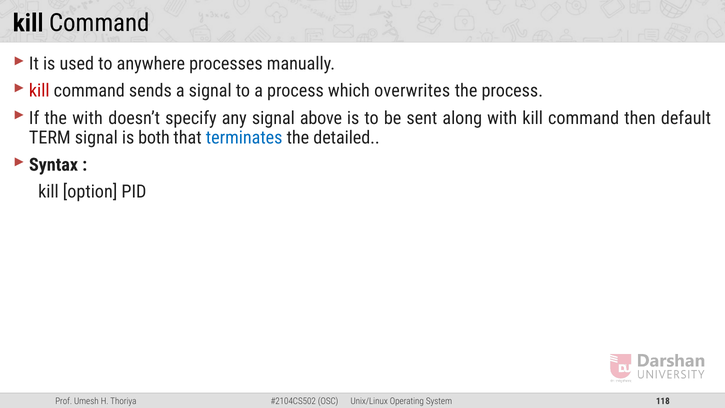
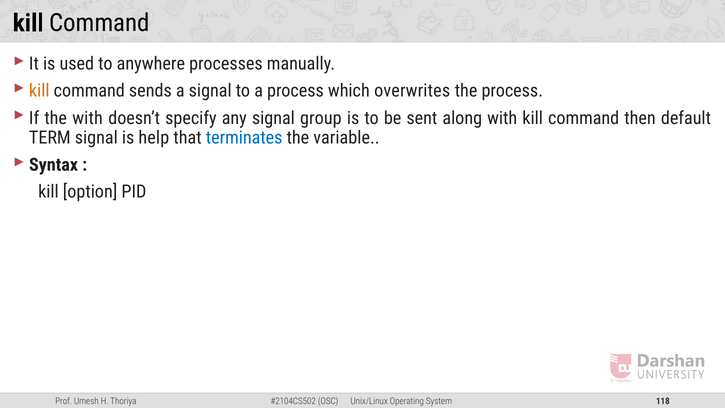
kill at (39, 91) colour: red -> orange
above: above -> group
both: both -> help
detailed: detailed -> variable
